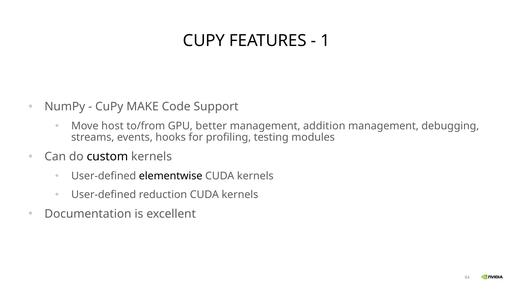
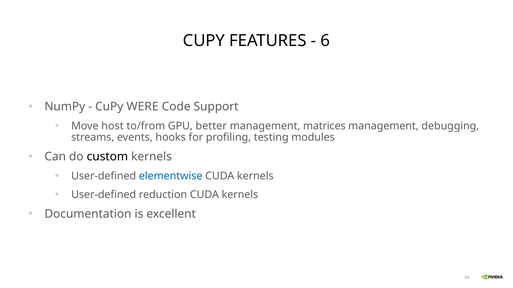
1: 1 -> 6
MAKE: MAKE -> WERE
addition: addition -> matrices
elementwise colour: black -> blue
